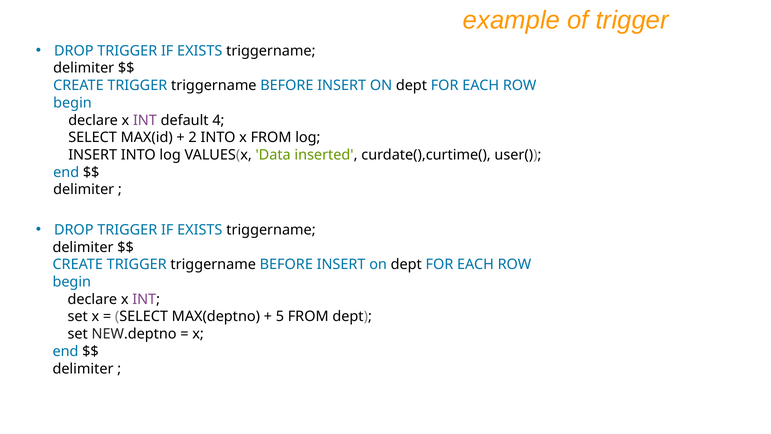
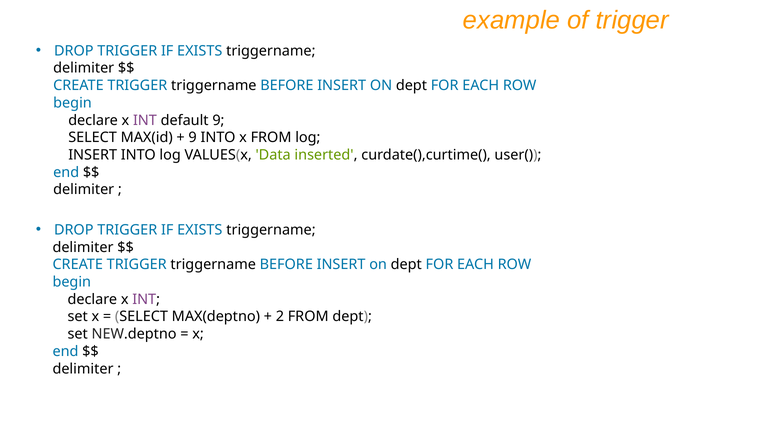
default 4: 4 -> 9
2 at (193, 138): 2 -> 9
5: 5 -> 2
